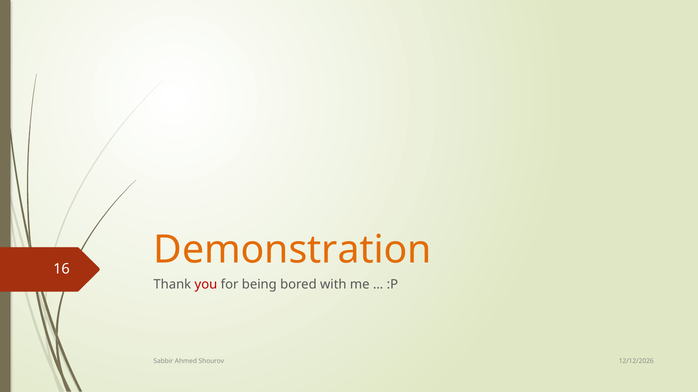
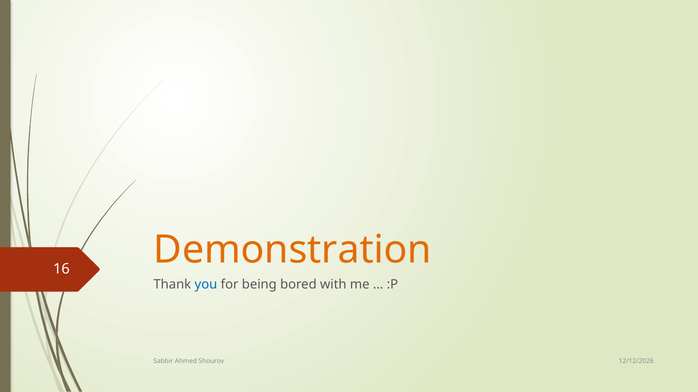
you colour: red -> blue
